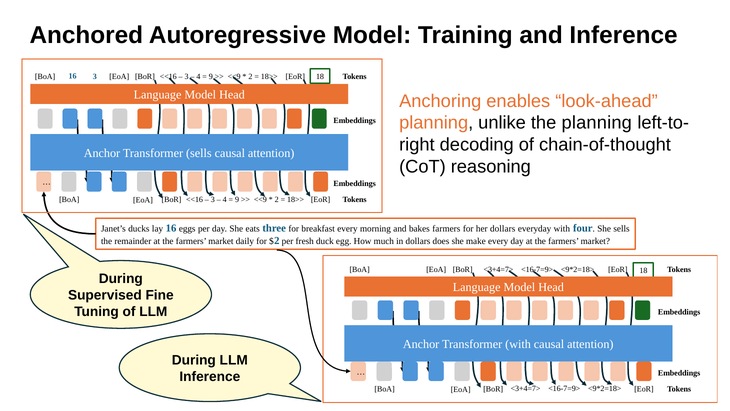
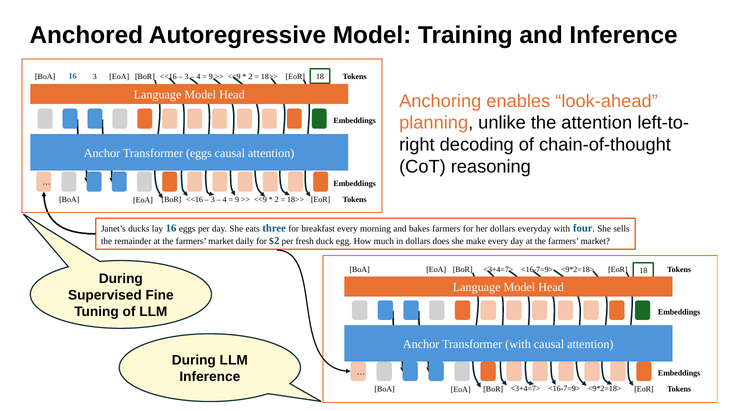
the planning: planning -> attention
Transformer sells: sells -> eggs
